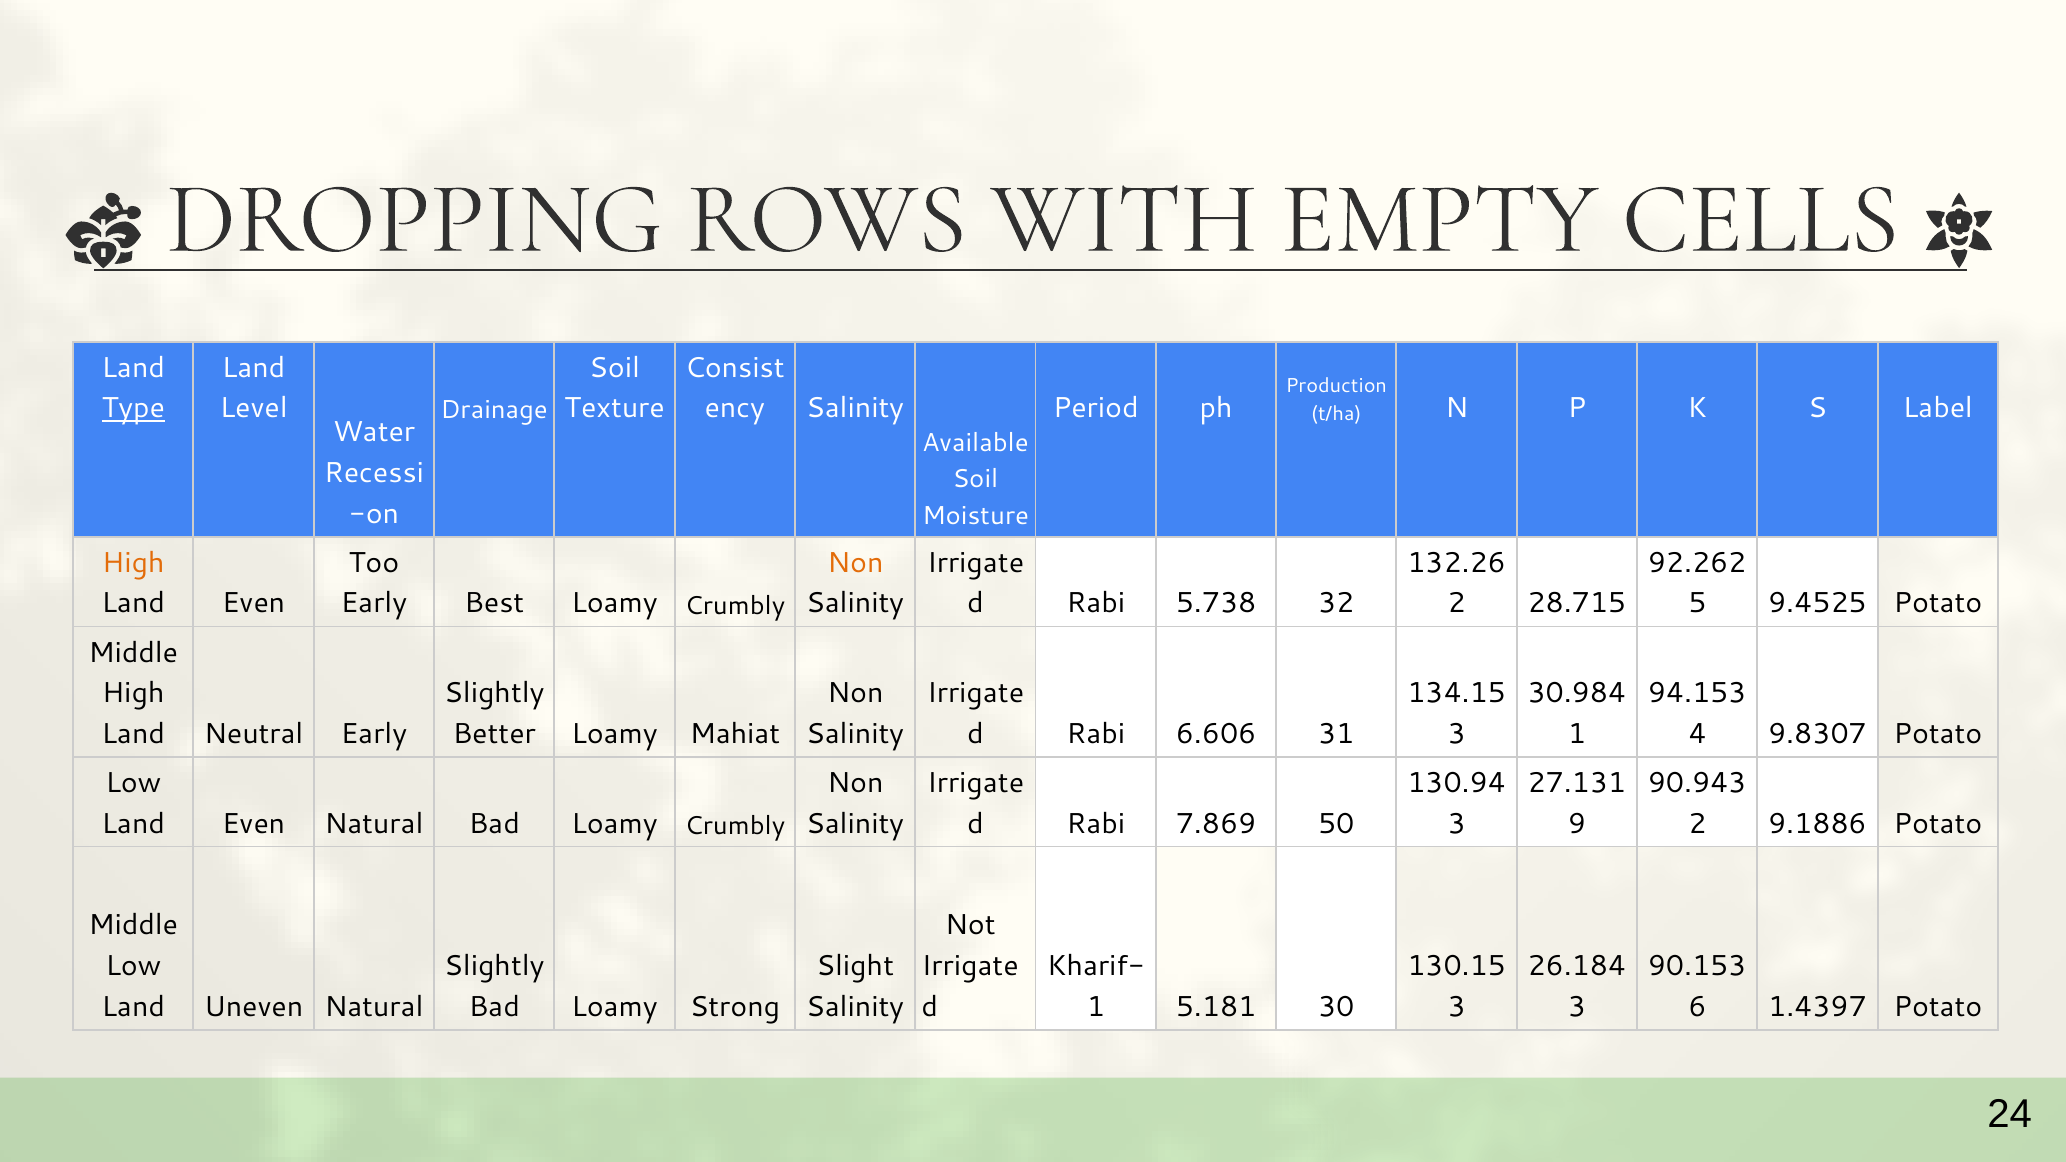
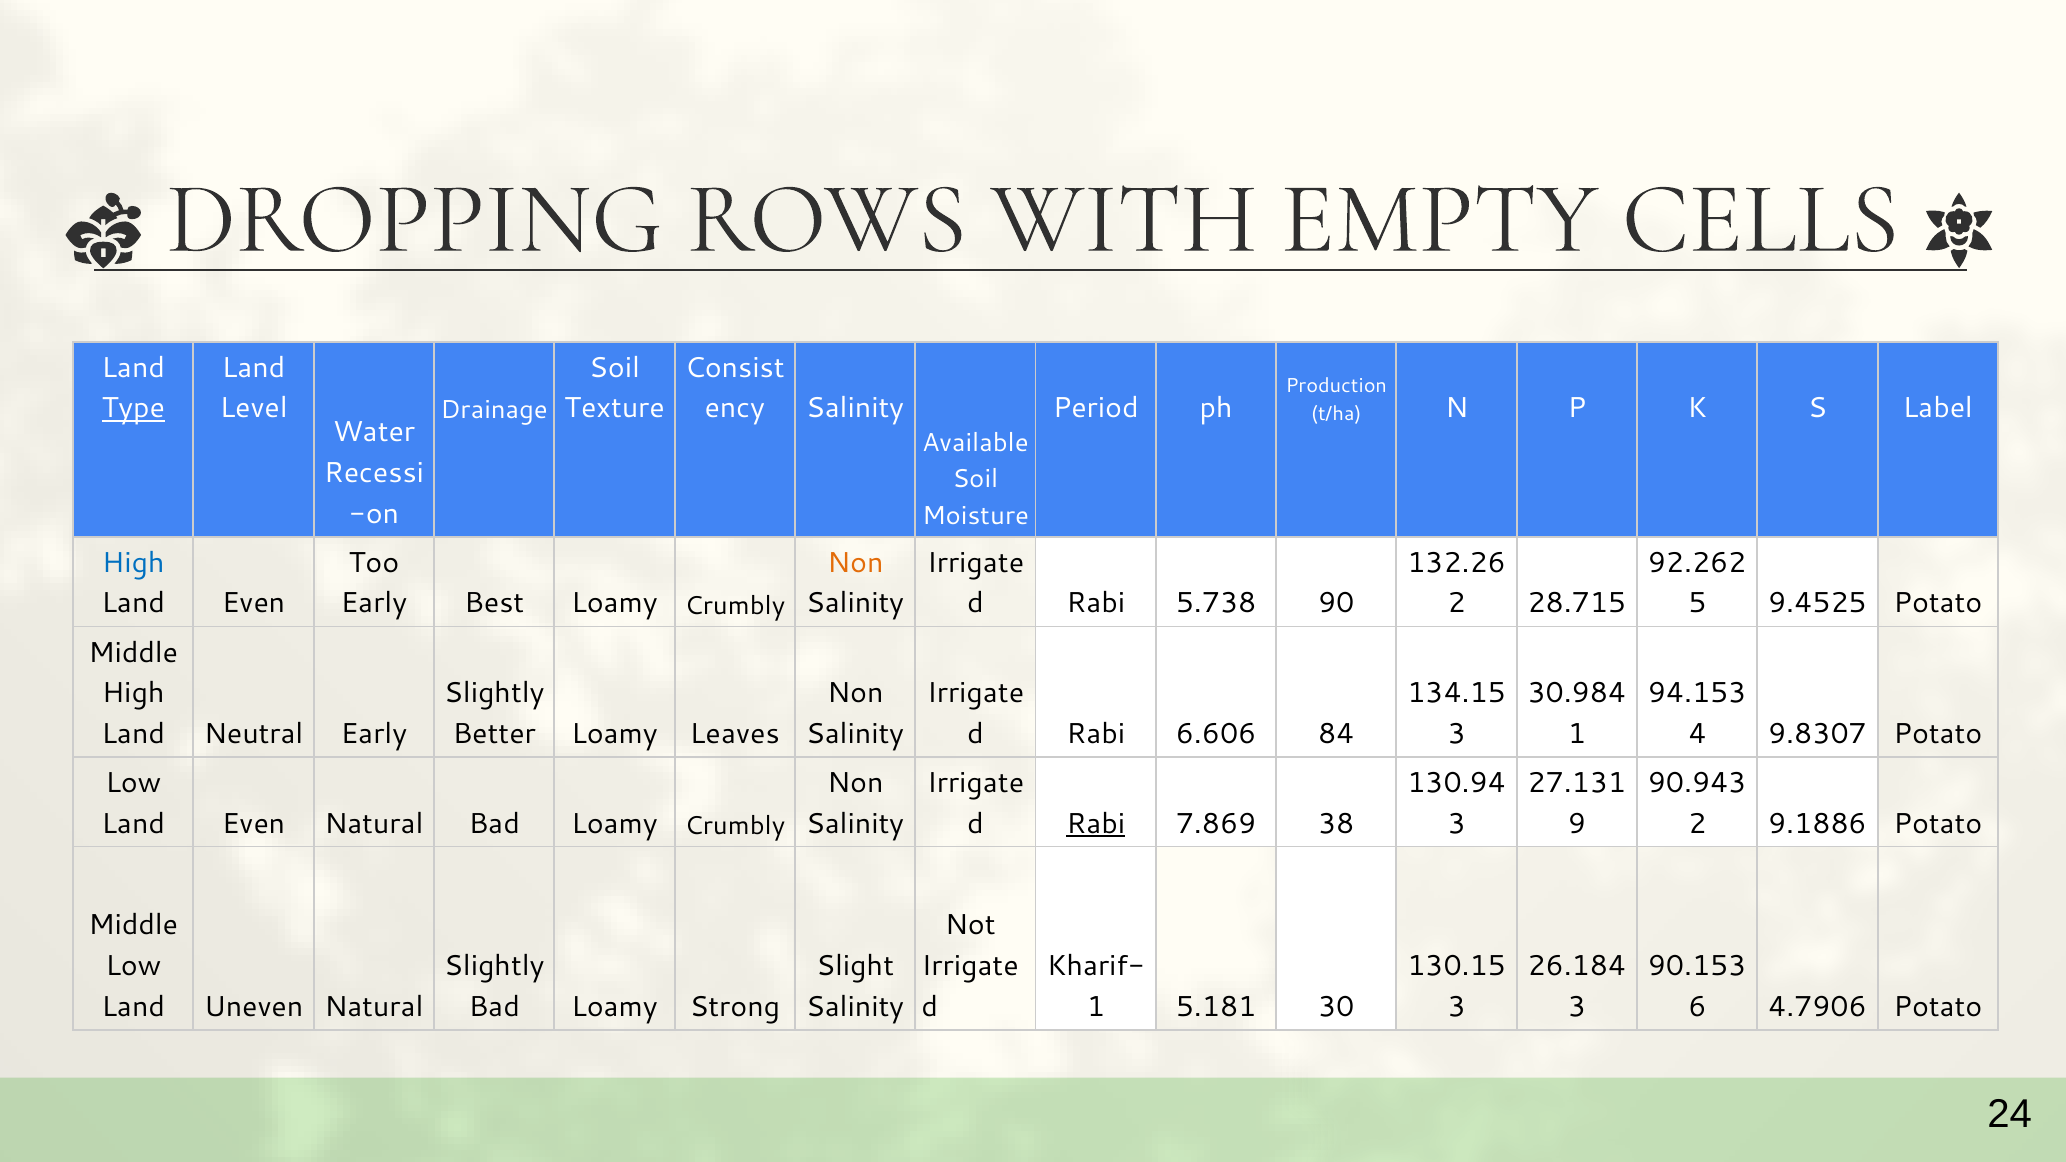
High at (133, 563) colour: orange -> blue
32: 32 -> 90
Mahiat: Mahiat -> Leaves
31: 31 -> 84
Rabi at (1096, 824) underline: none -> present
50: 50 -> 38
1.4397: 1.4397 -> 4.7906
